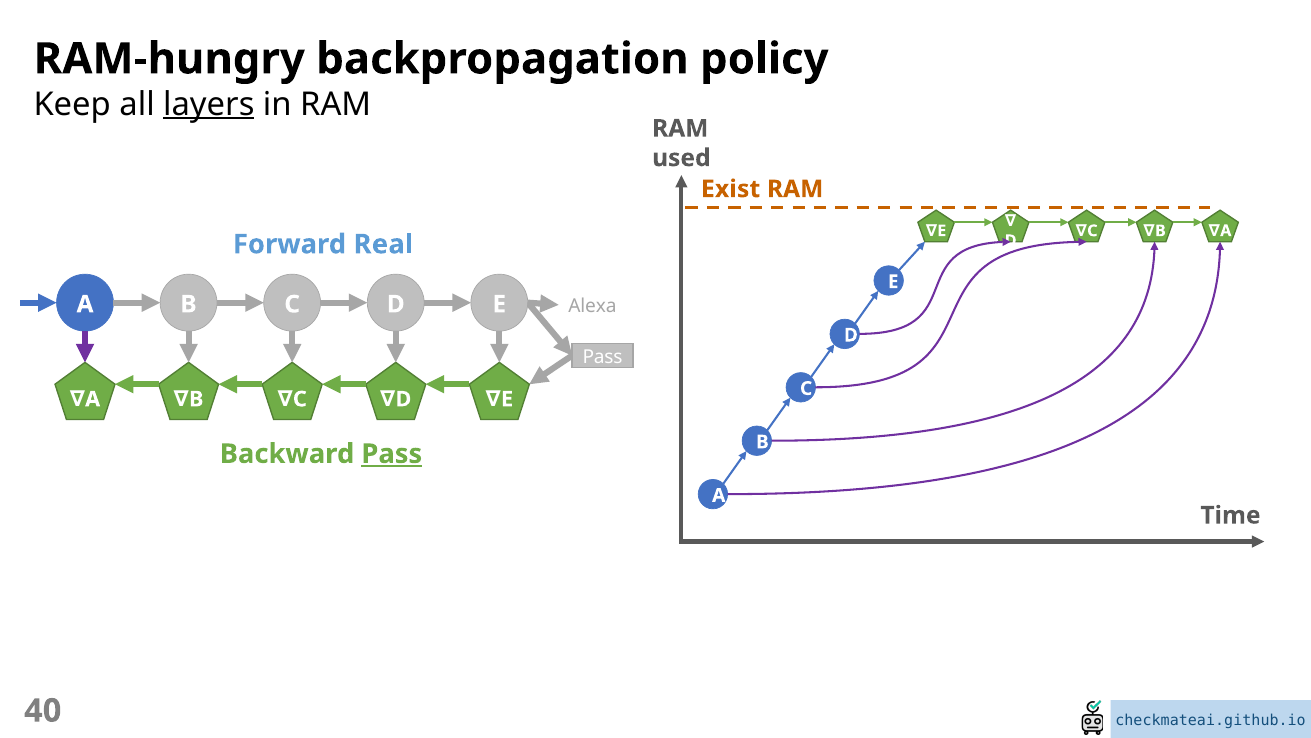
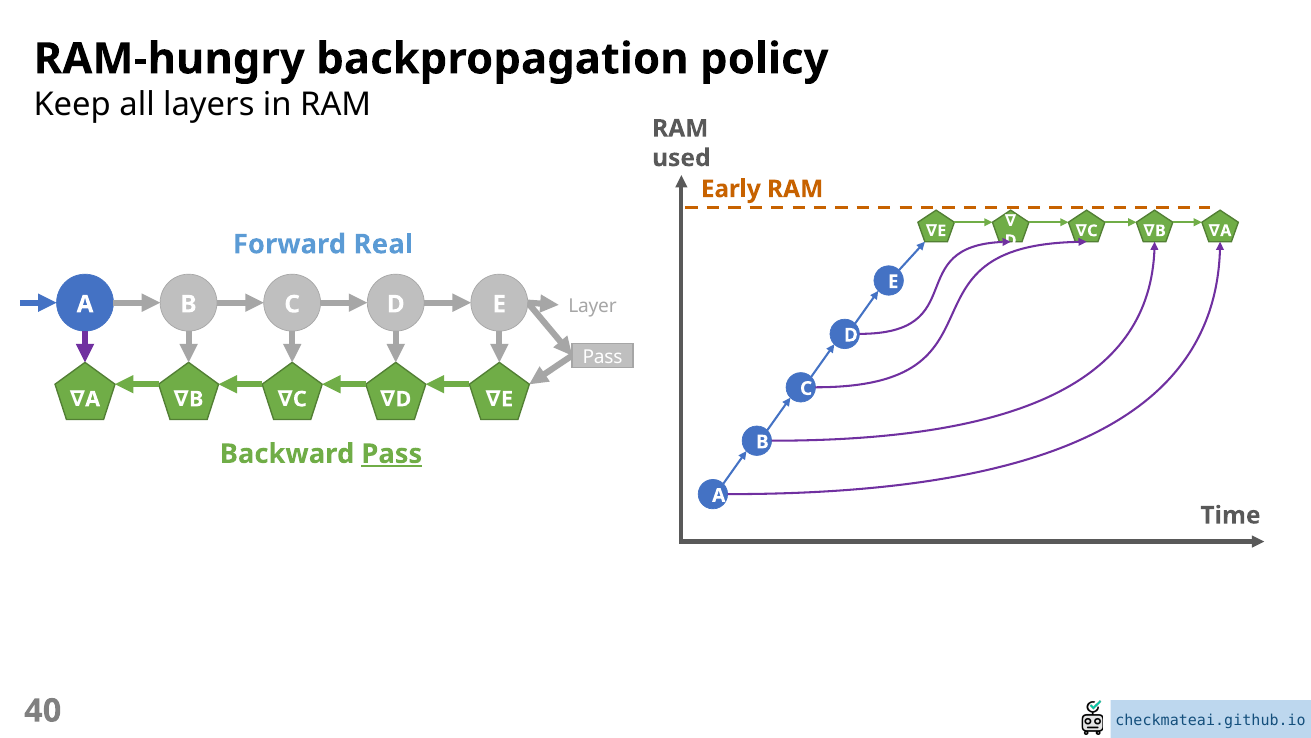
layers underline: present -> none
Exist: Exist -> Early
Alexa: Alexa -> Layer
